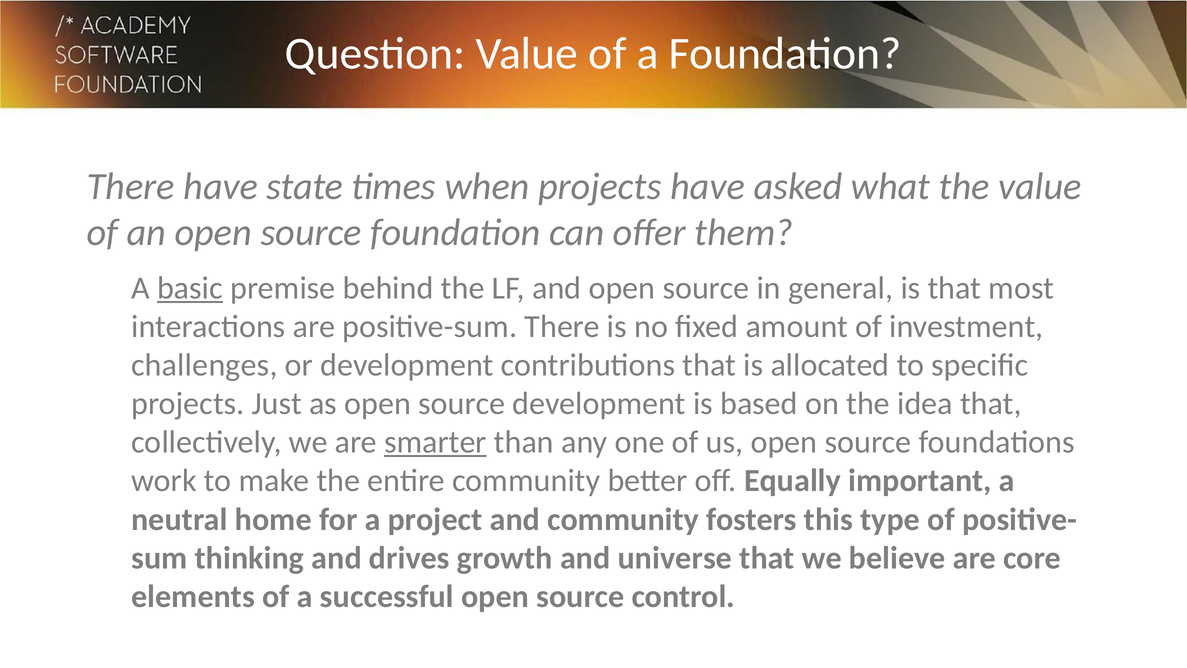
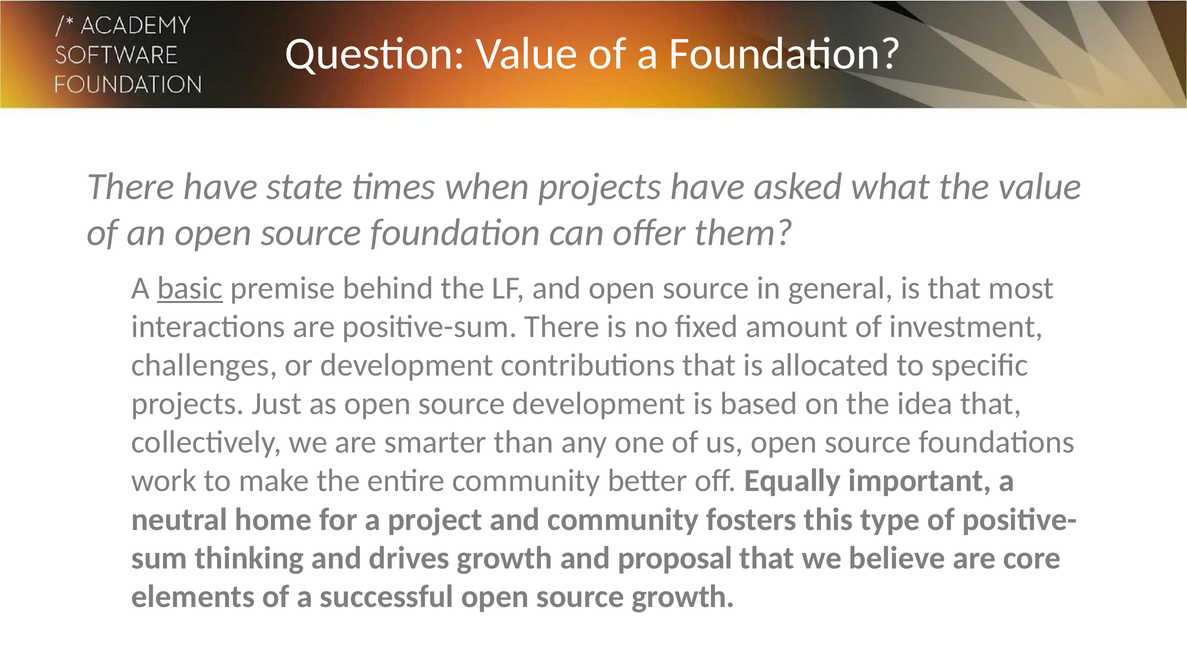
smarter underline: present -> none
universe: universe -> proposal
source control: control -> growth
